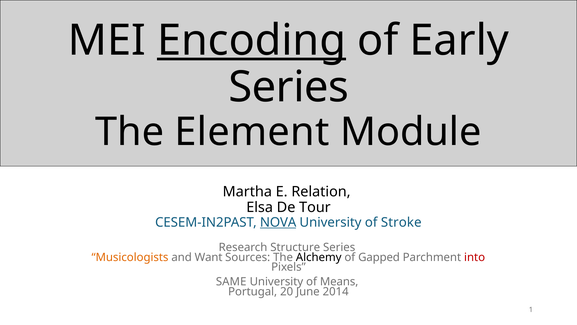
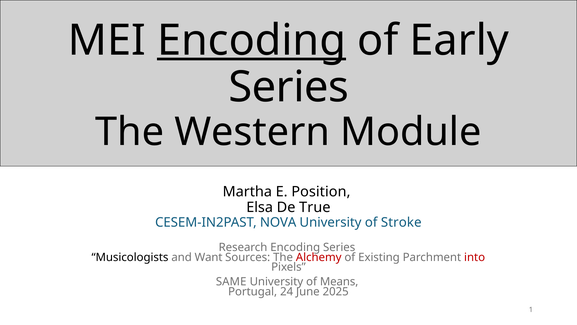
Element: Element -> Western
Relation: Relation -> Position
Tour: Tour -> True
NOVA underline: present -> none
Research Structure: Structure -> Encoding
Musicologists colour: orange -> black
Alchemy colour: black -> red
Gapped: Gapped -> Existing
20: 20 -> 24
2014: 2014 -> 2025
